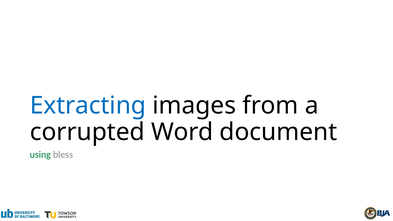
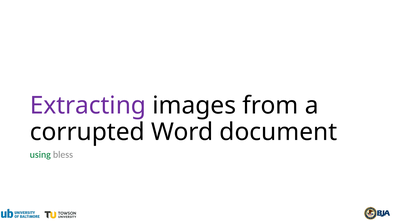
Extracting colour: blue -> purple
